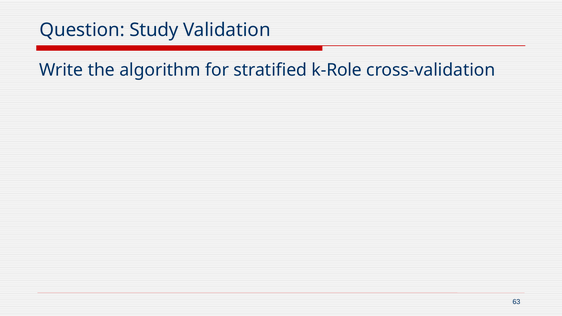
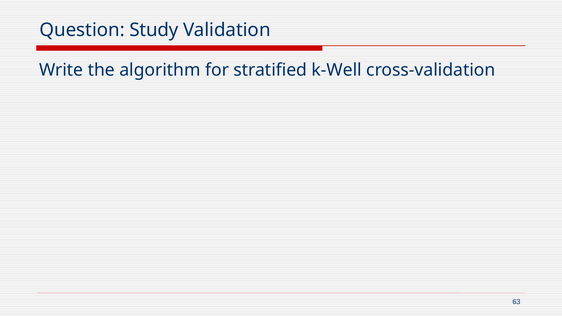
k-Role: k-Role -> k-Well
